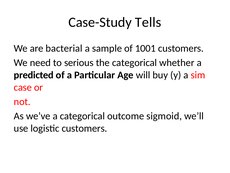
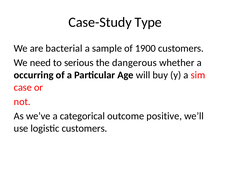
Tells: Tells -> Type
1001: 1001 -> 1900
the categorical: categorical -> dangerous
predicted: predicted -> occurring
sigmoid: sigmoid -> positive
